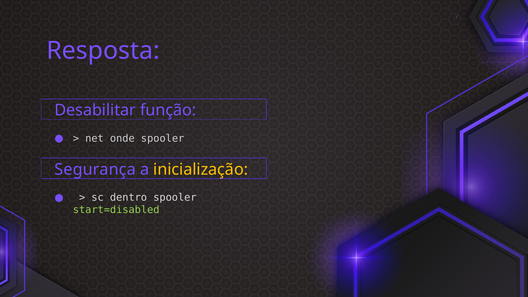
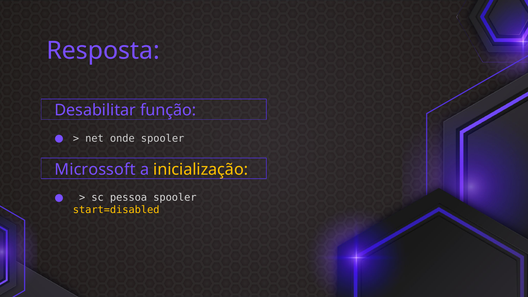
Segurança: Segurança -> Microssoft
dentro: dentro -> pessoa
start=disabled colour: light green -> yellow
